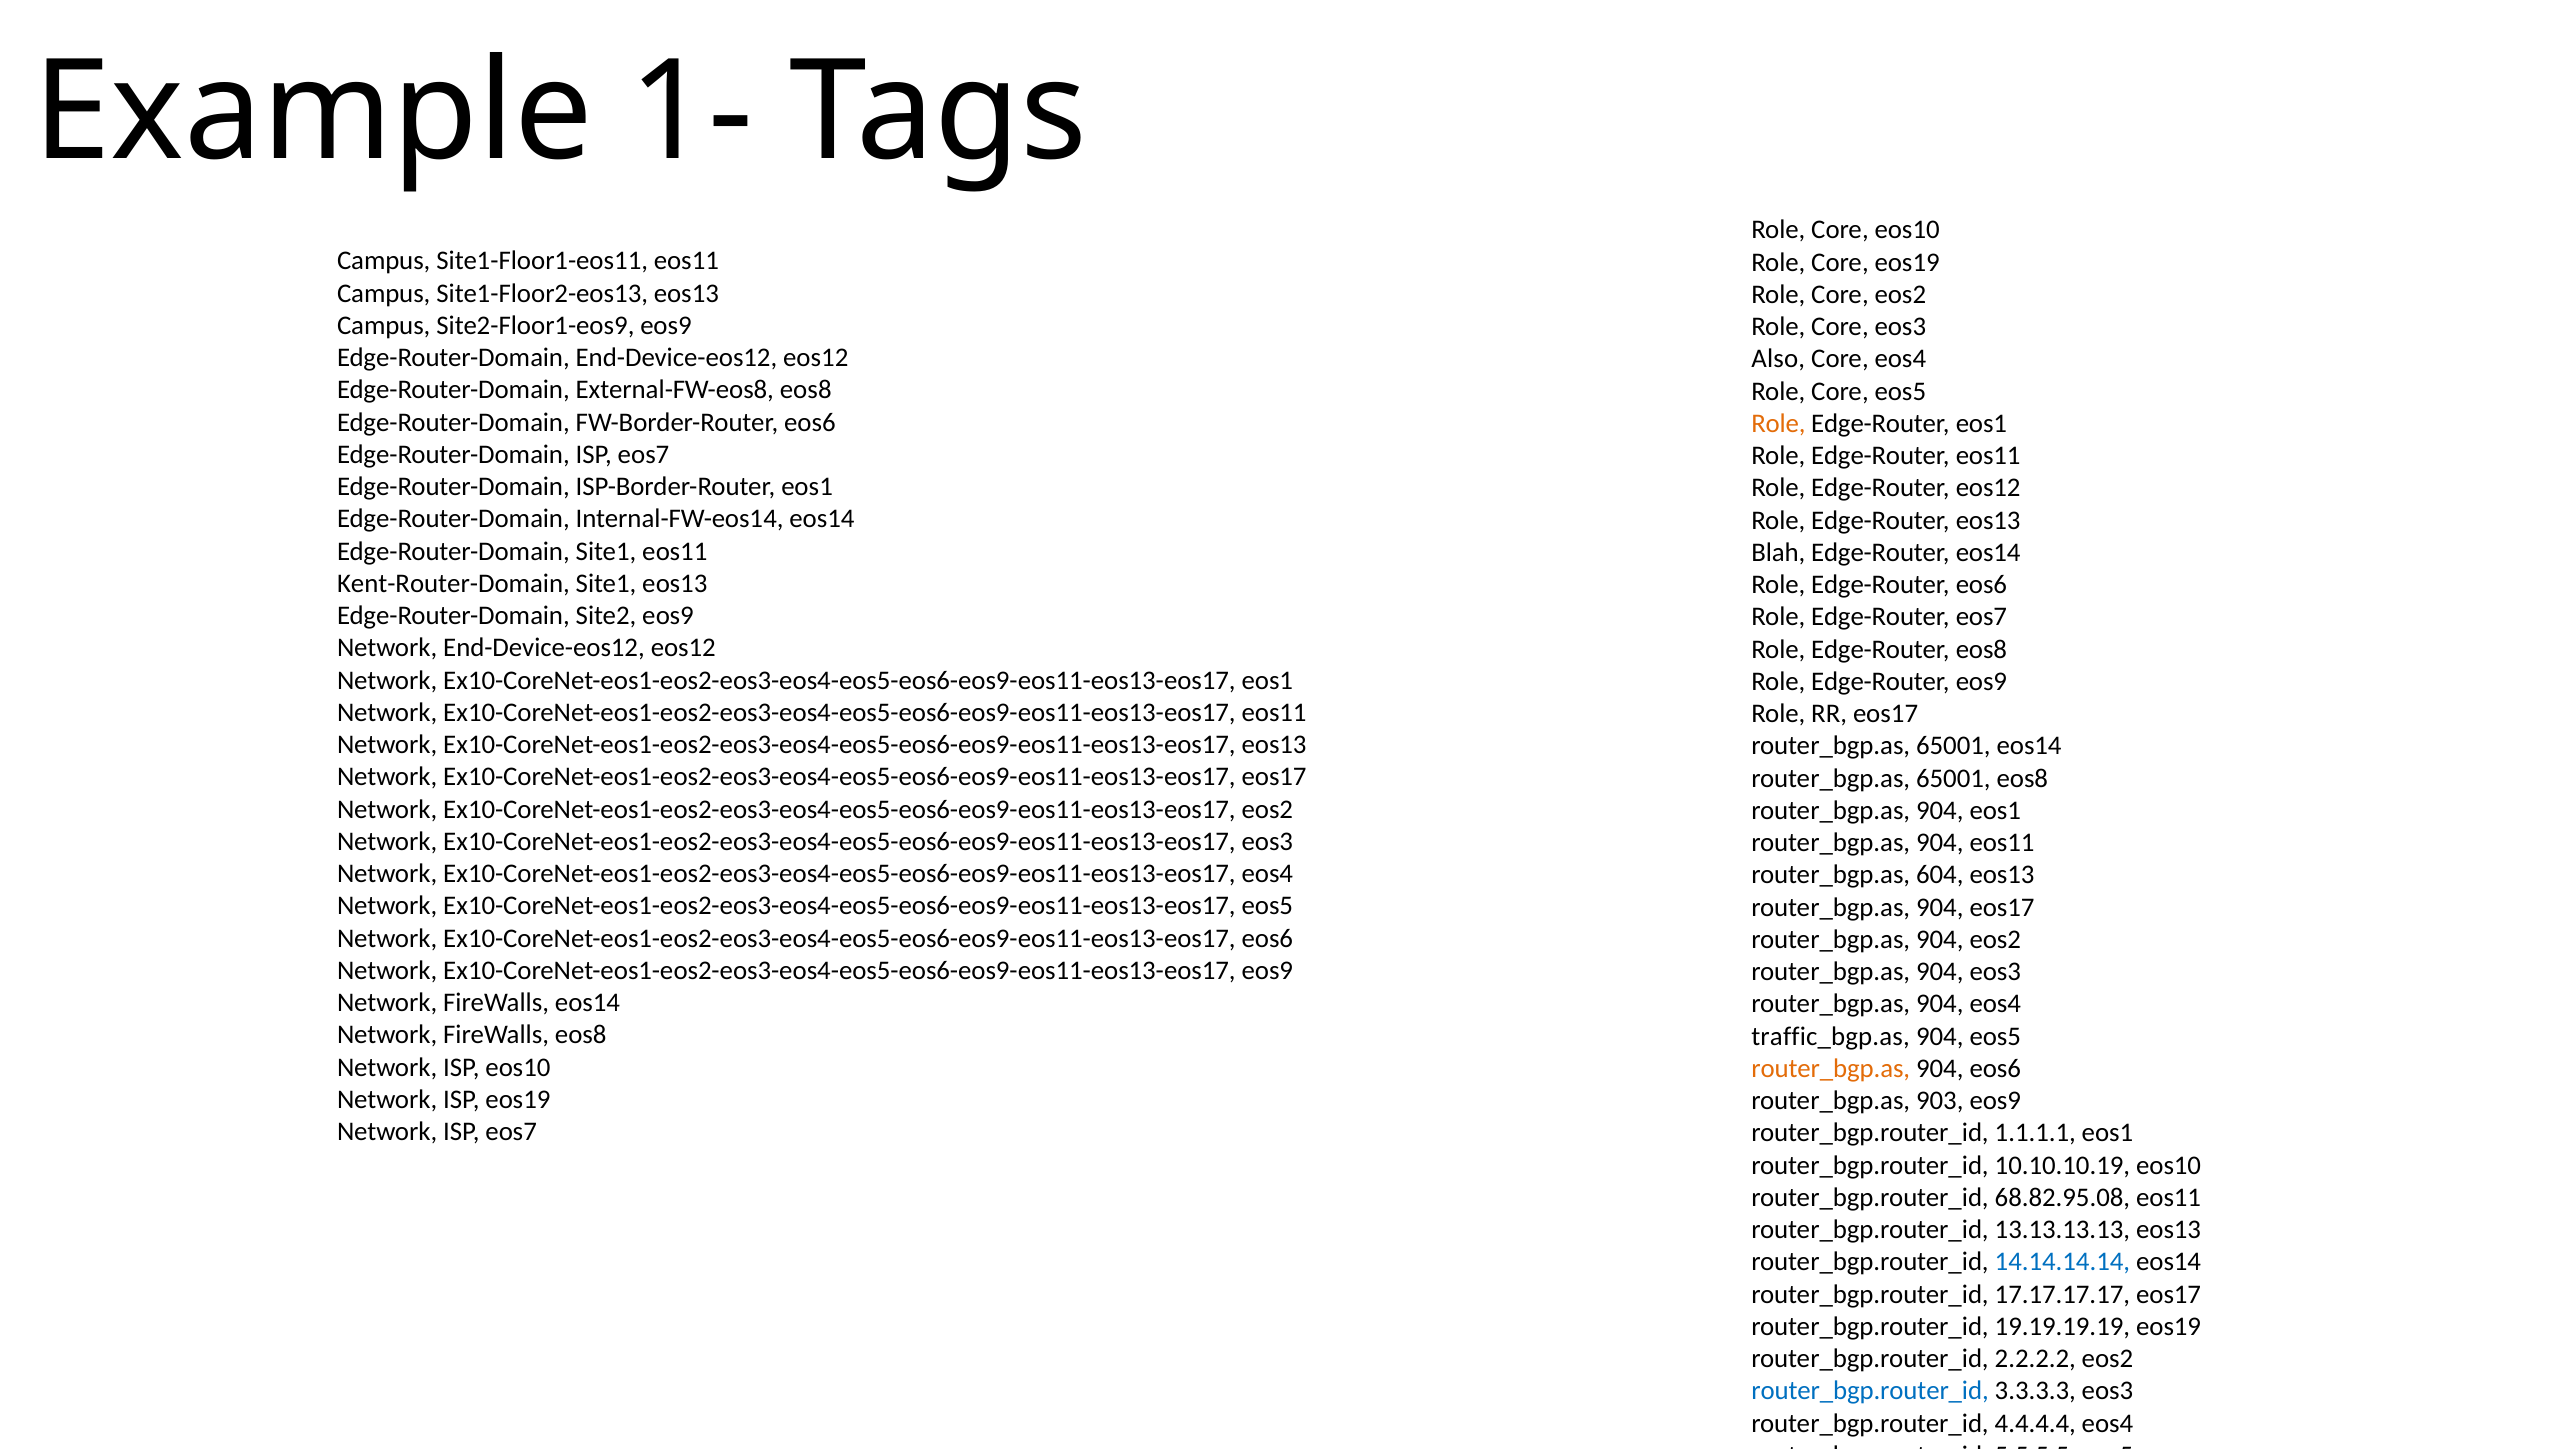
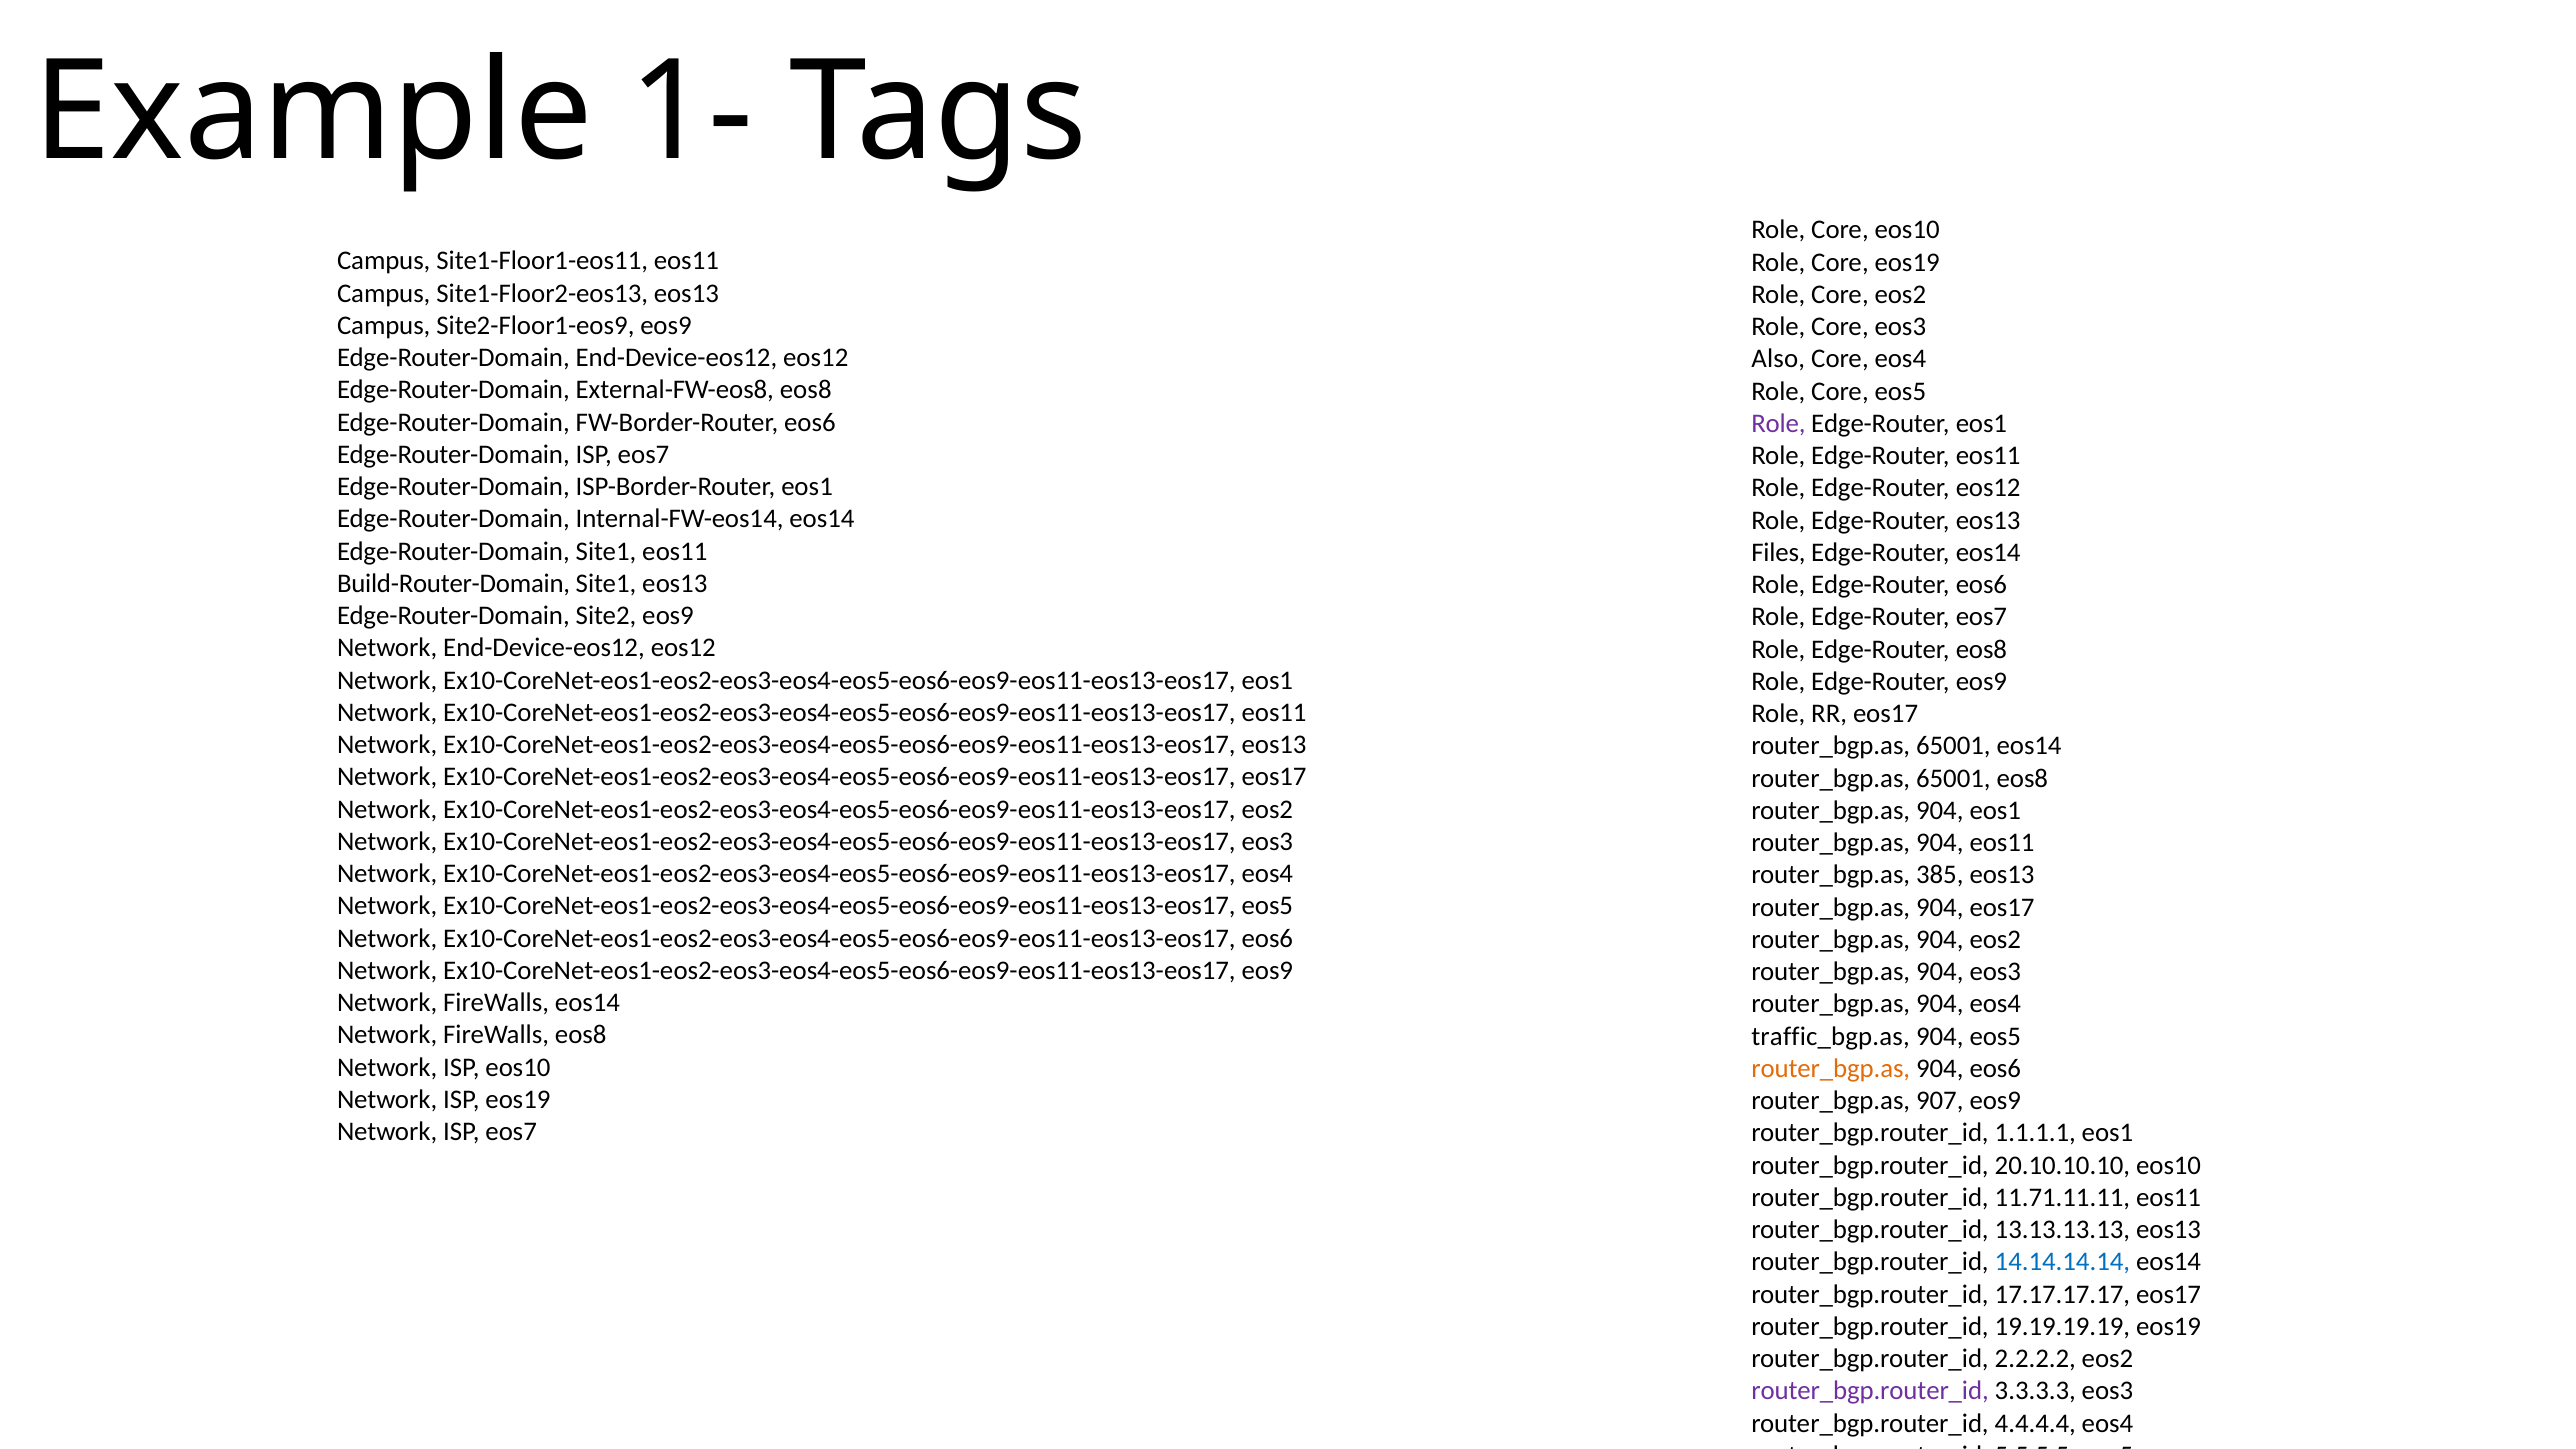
Role at (1778, 423) colour: orange -> purple
Blah: Blah -> Files
Kent-Router-Domain: Kent-Router-Domain -> Build-Router-Domain
604: 604 -> 385
903: 903 -> 907
10.10.10.19: 10.10.10.19 -> 20.10.10.10
68.82.95.08: 68.82.95.08 -> 11.71.11.11
router_bgp.router_id at (1870, 1391) colour: blue -> purple
